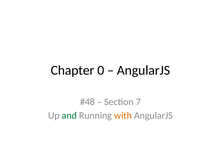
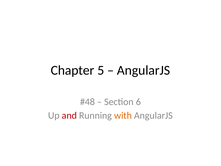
0: 0 -> 5
7: 7 -> 6
and colour: green -> red
